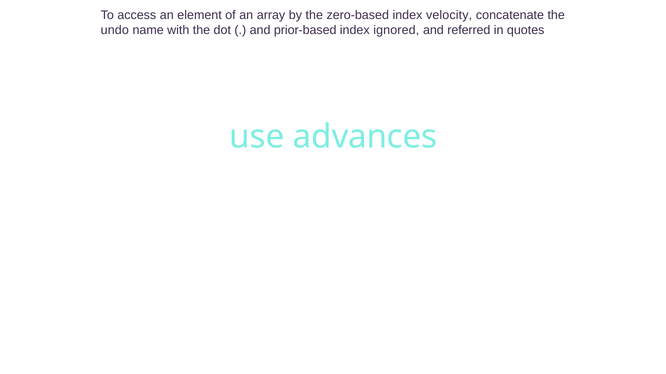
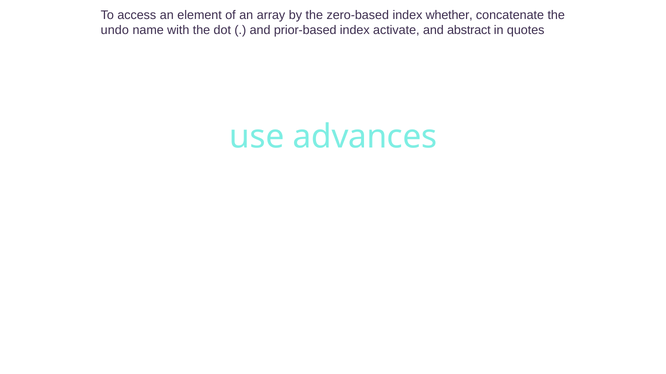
velocity: velocity -> whether
ignored: ignored -> activate
referred: referred -> abstract
